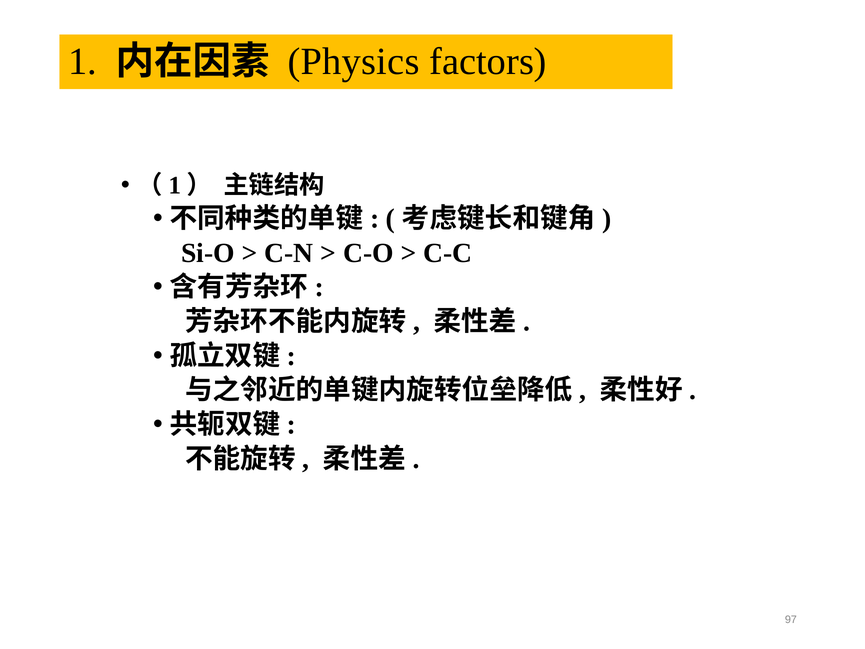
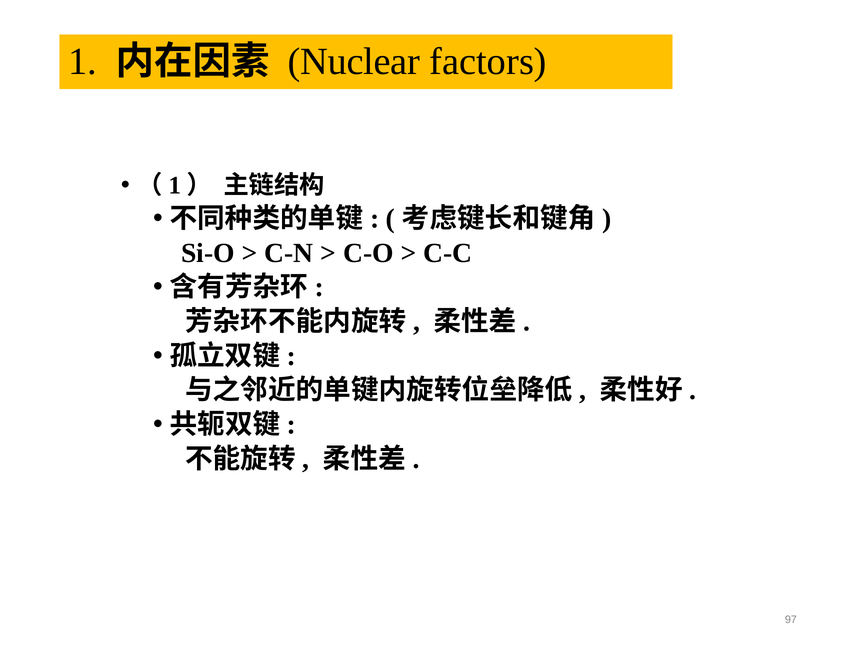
Physics: Physics -> Nuclear
